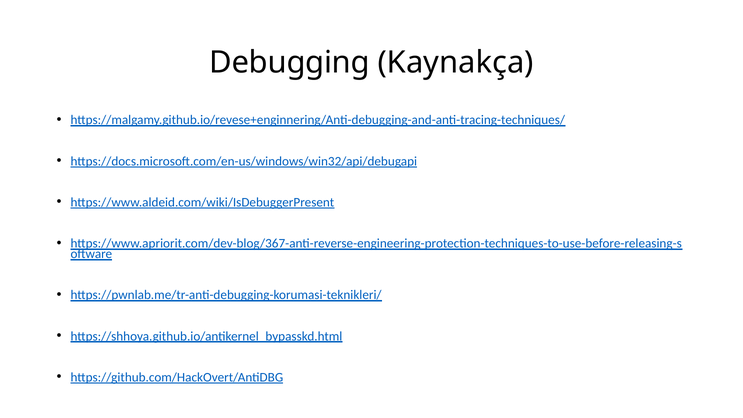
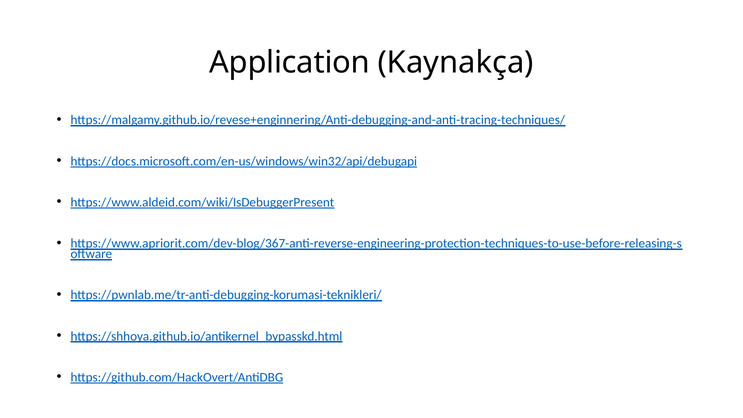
Debugging: Debugging -> Application
